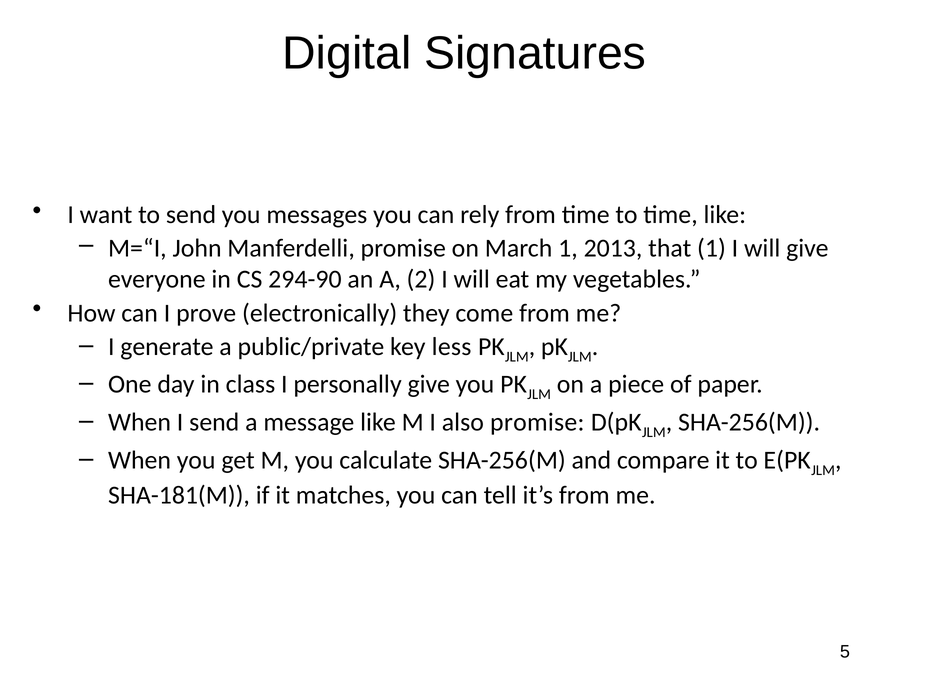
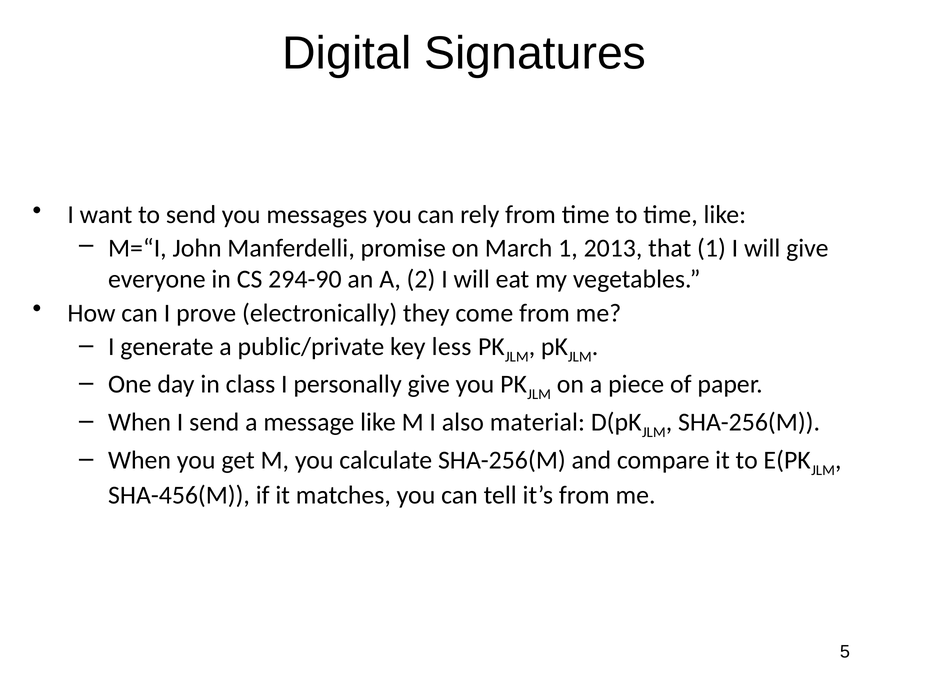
also promise: promise -> material
SHA-181(M: SHA-181(M -> SHA-456(M
